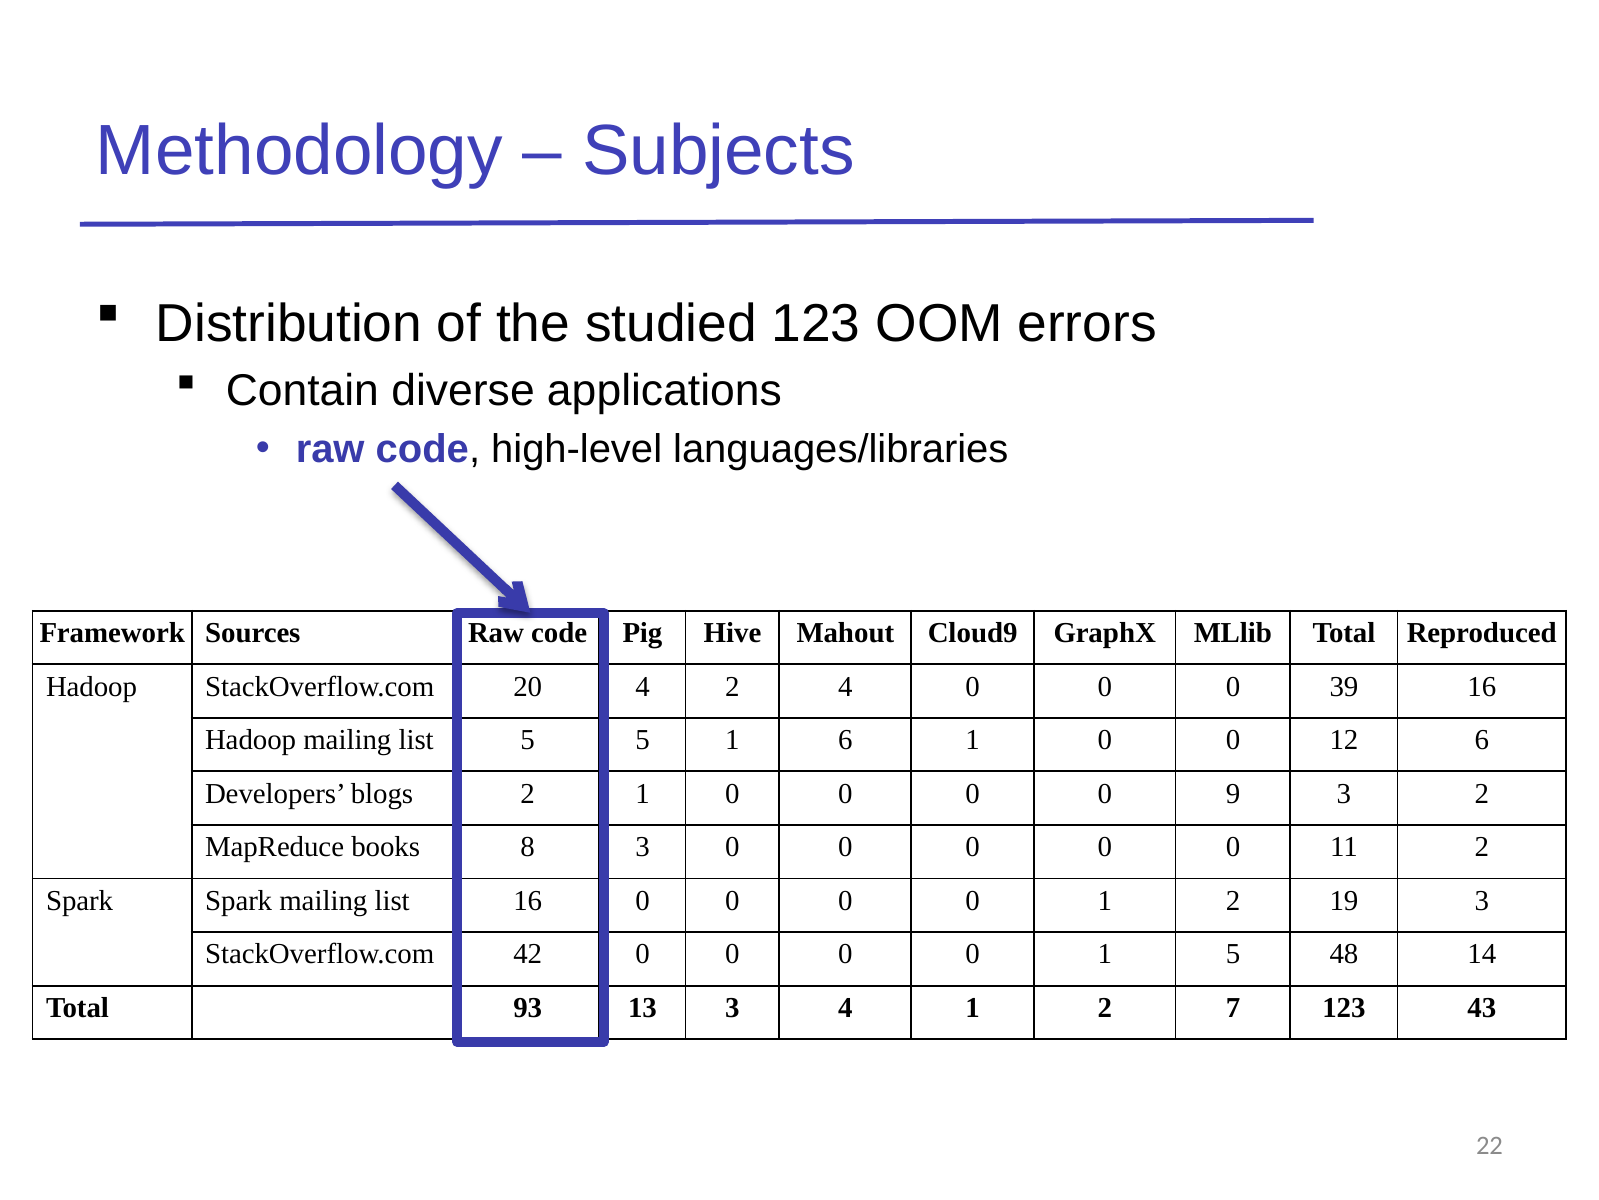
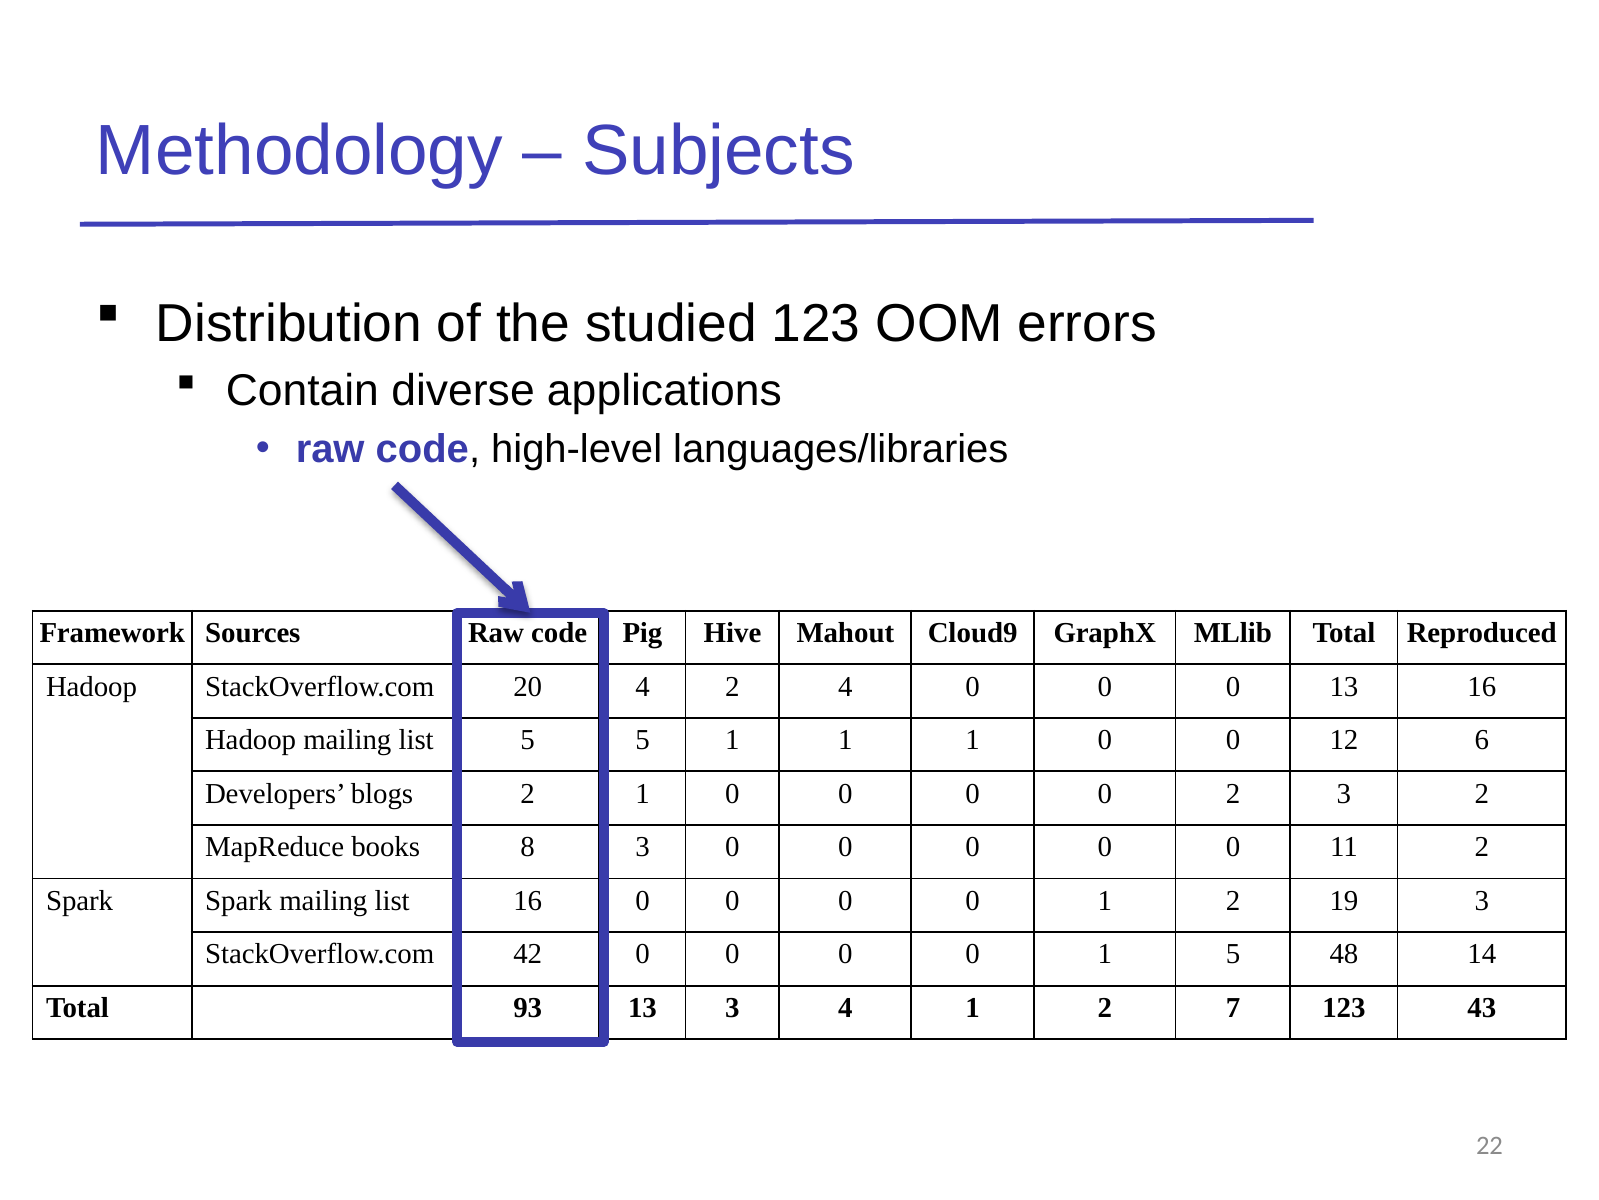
0 39: 39 -> 13
5 1 6: 6 -> 1
0 9: 9 -> 2
